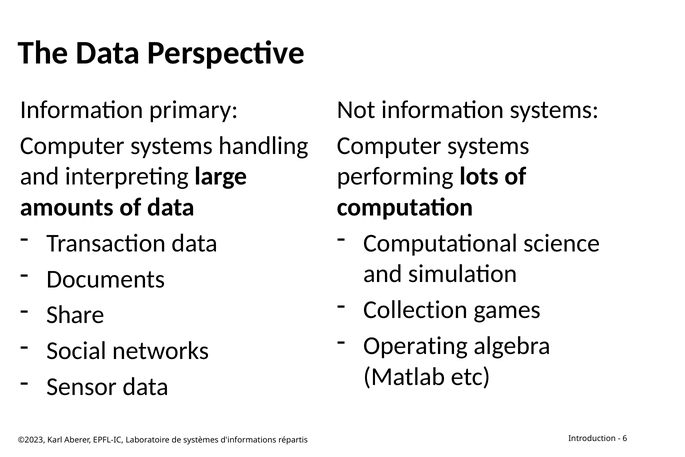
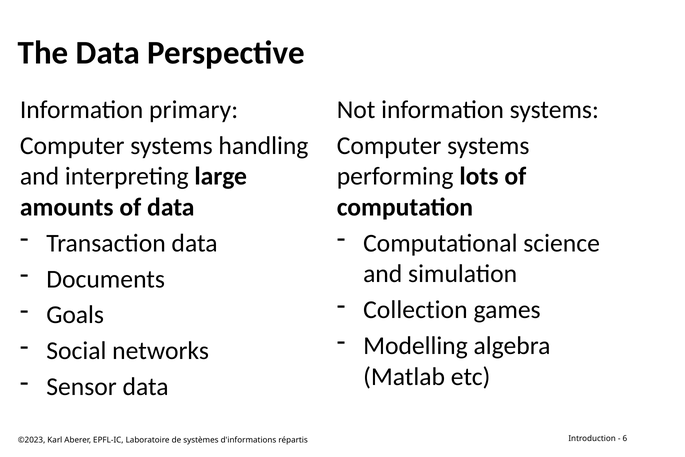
Share: Share -> Goals
Operating: Operating -> Modelling
